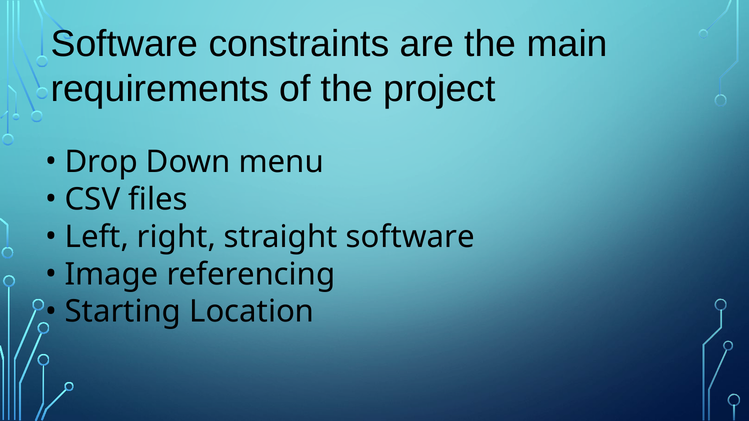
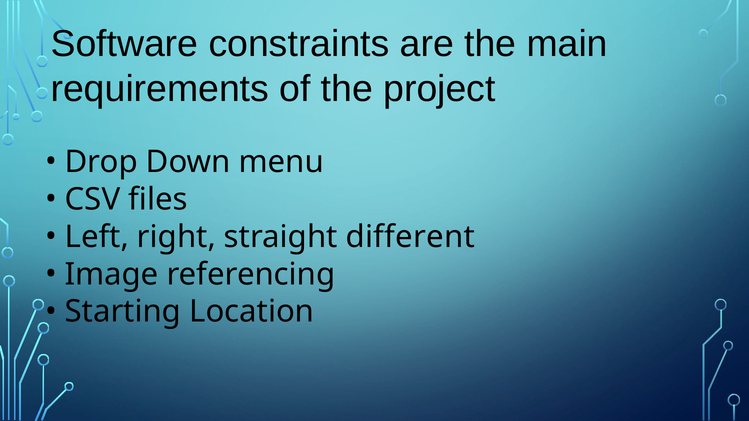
straight software: software -> different
